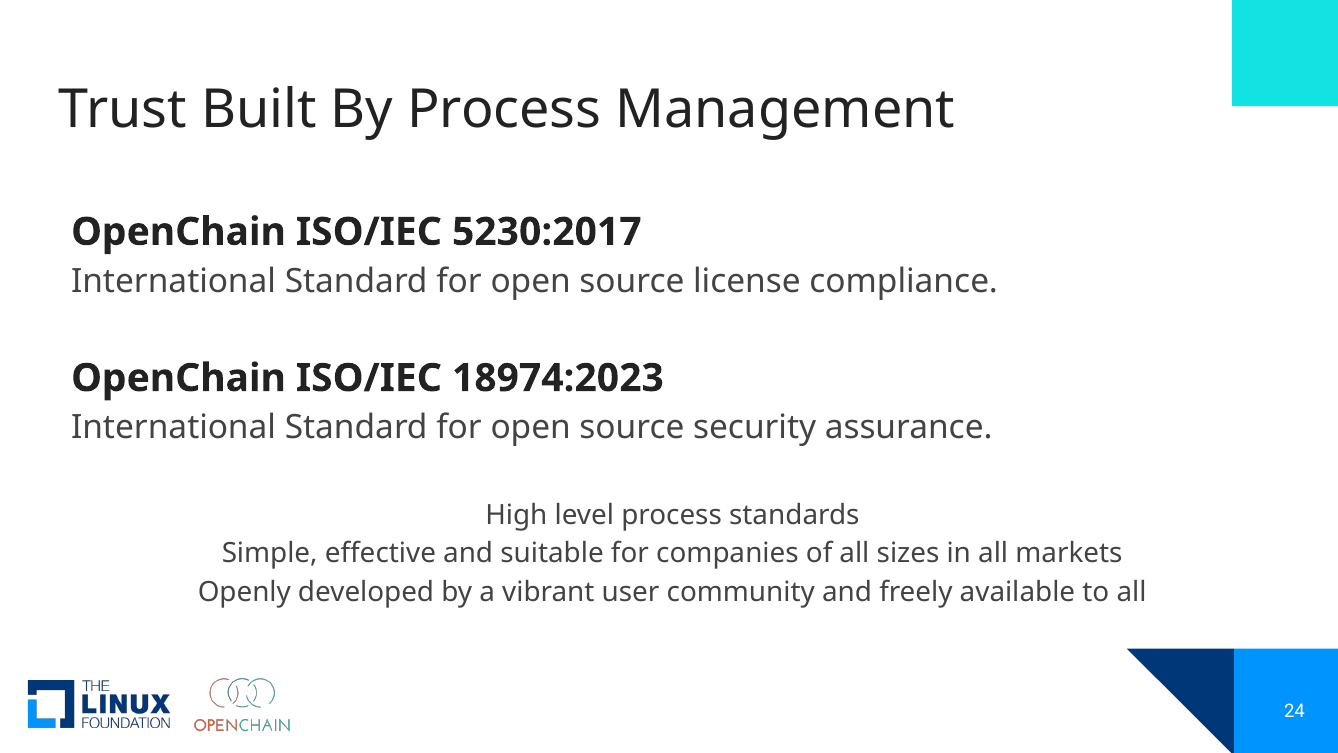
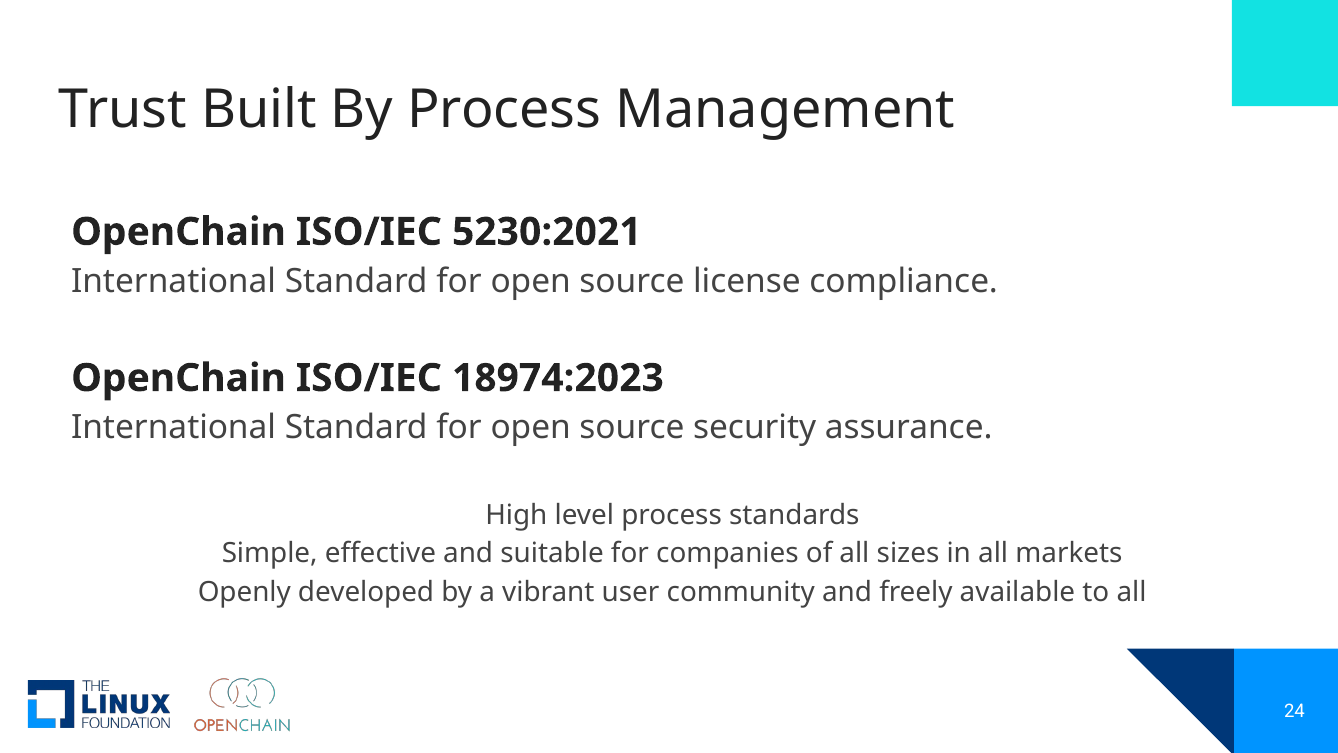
5230:2017: 5230:2017 -> 5230:2021
